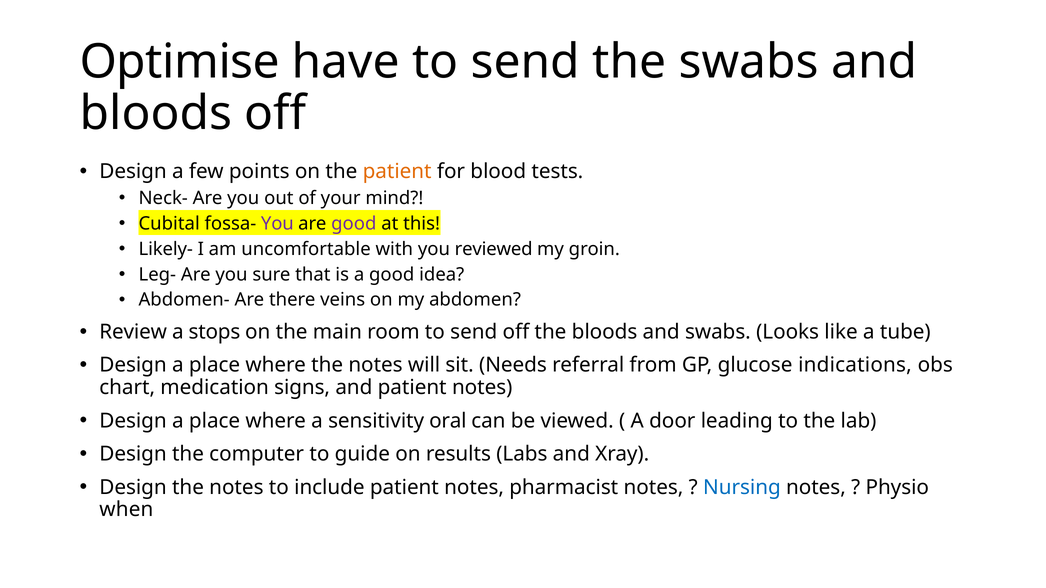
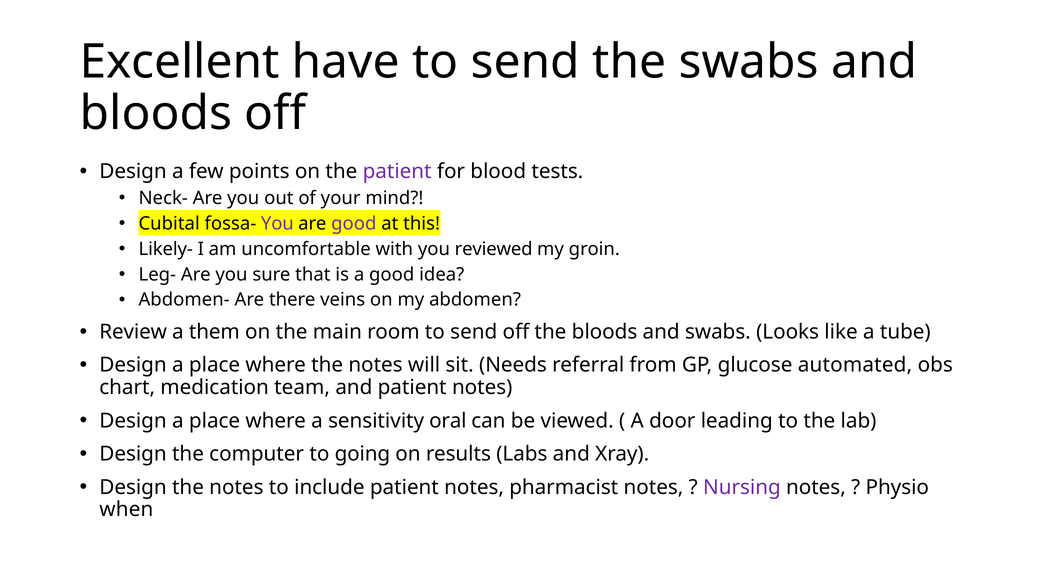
Optimise: Optimise -> Excellent
patient at (397, 172) colour: orange -> purple
stops: stops -> them
indications: indications -> automated
signs: signs -> team
guide: guide -> going
Nursing colour: blue -> purple
